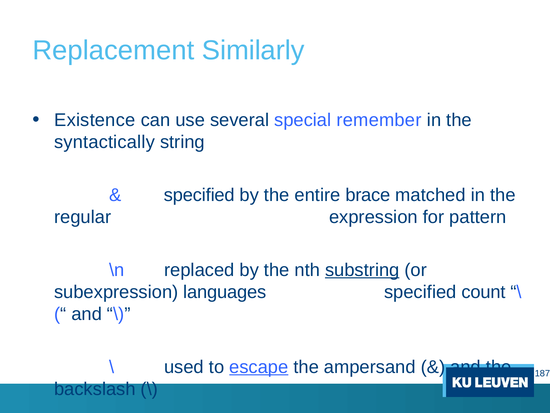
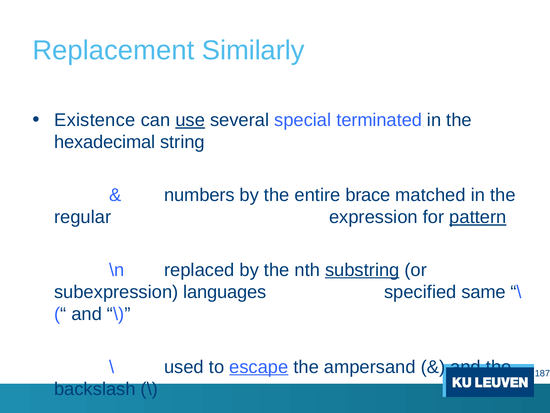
use underline: none -> present
remember: remember -> terminated
syntactically: syntactically -> hexadecimal
specified at (199, 195): specified -> numbers
pattern underline: none -> present
count: count -> same
